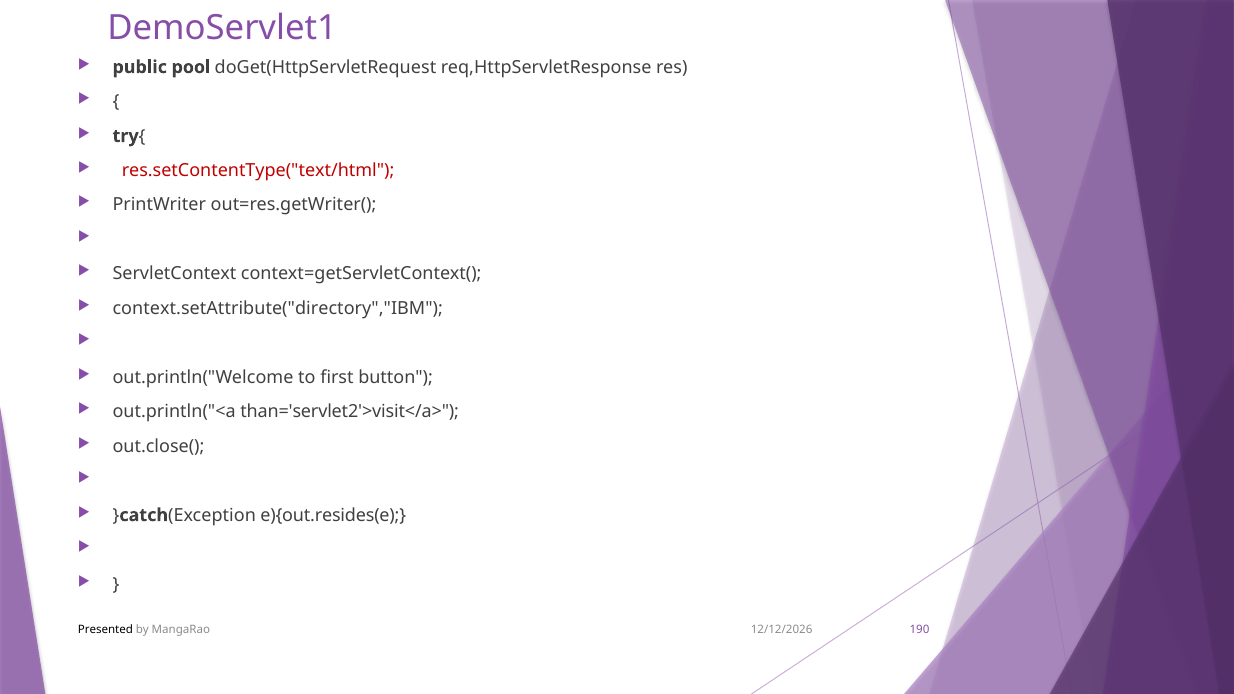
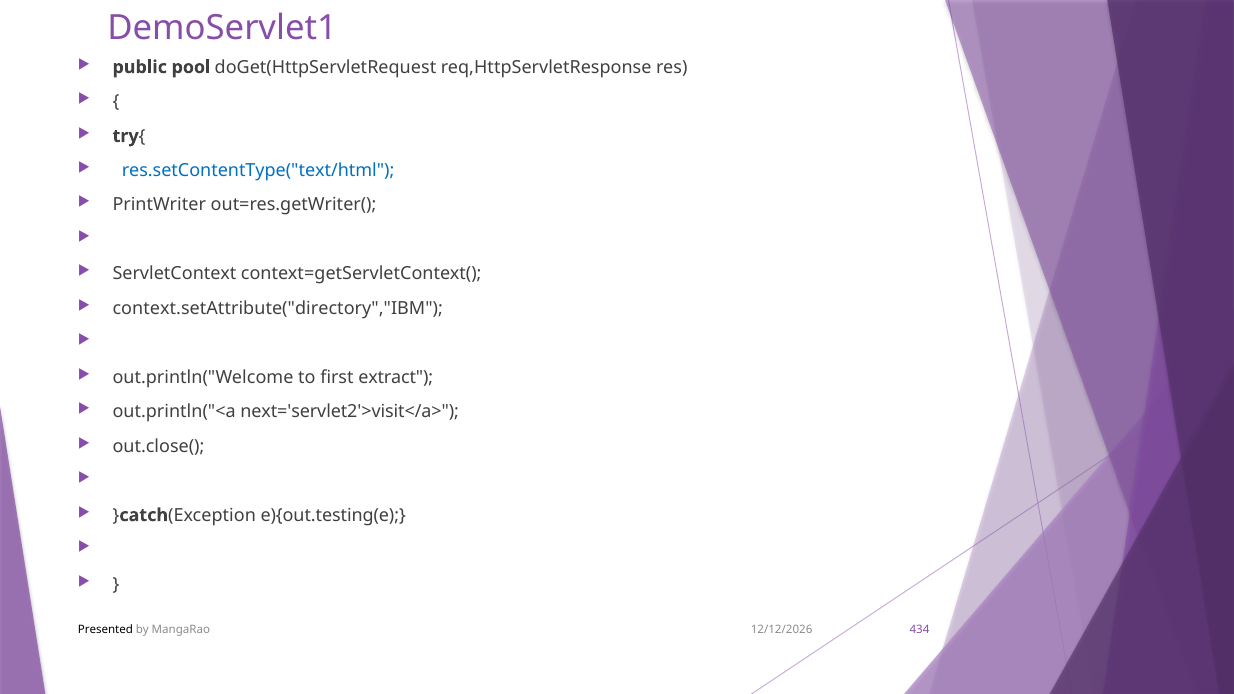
res.setContentType("text/html colour: red -> blue
button: button -> extract
than='servlet2'>visit</a>: than='servlet2'>visit</a> -> next='servlet2'>visit</a>
e){out.resides(e: e){out.resides(e -> e){out.testing(e
190: 190 -> 434
